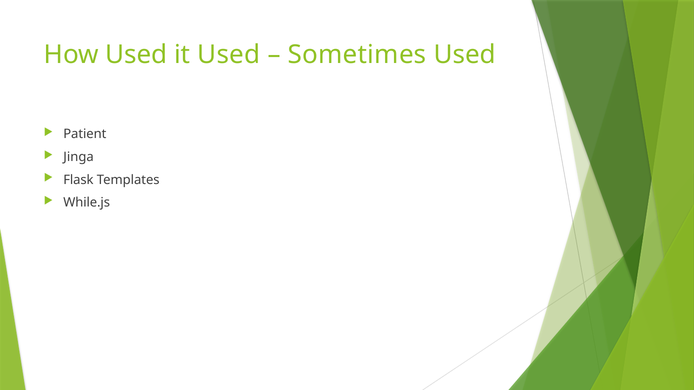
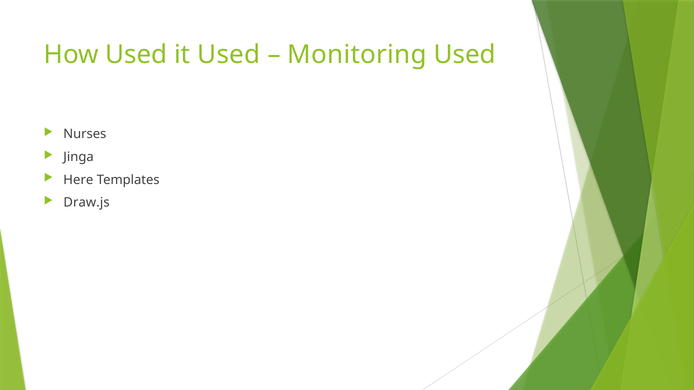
Sometimes: Sometimes -> Monitoring
Patient: Patient -> Nurses
Flask: Flask -> Here
While.js: While.js -> Draw.js
